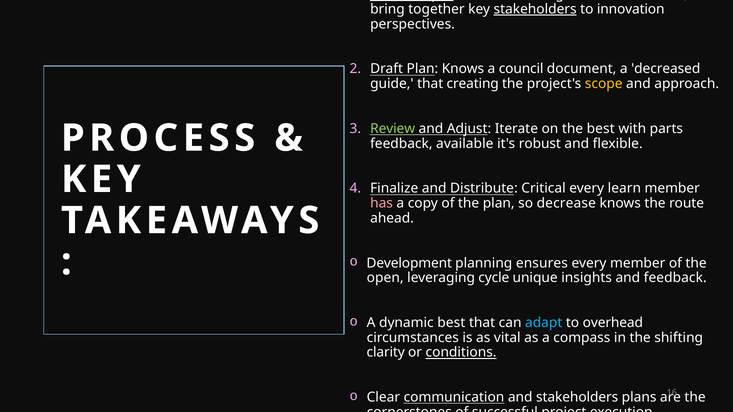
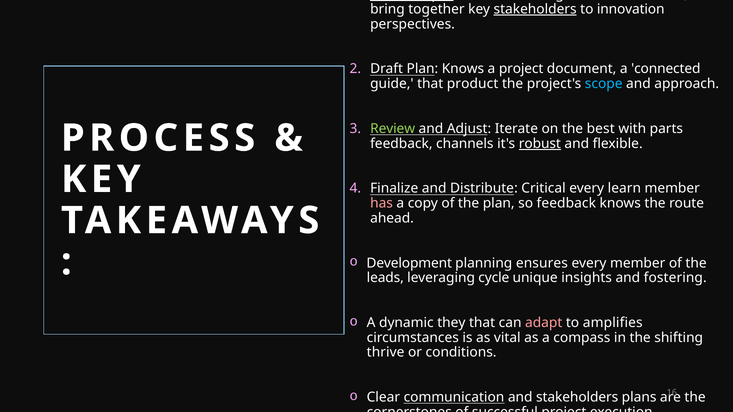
council at (521, 69): council -> project
decreased: decreased -> connected
creating: creating -> product
scope colour: yellow -> light blue
available: available -> channels
robust underline: none -> present
so decrease: decrease -> feedback
open: open -> leads
and feedback: feedback -> fostering
dynamic best: best -> they
adapt colour: light blue -> pink
overhead: overhead -> amplifies
clarity: clarity -> thrive
conditions underline: present -> none
